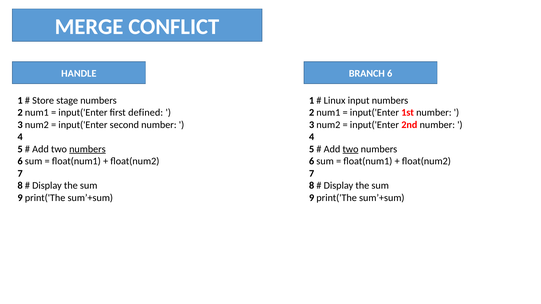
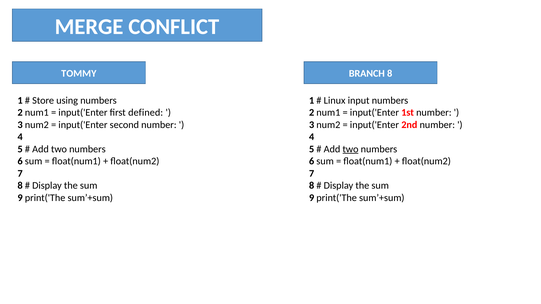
HANDLE: HANDLE -> TOMMY
BRANCH 6: 6 -> 8
stage: stage -> using
numbers at (87, 149) underline: present -> none
